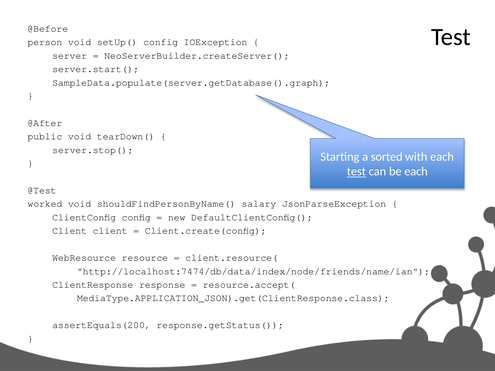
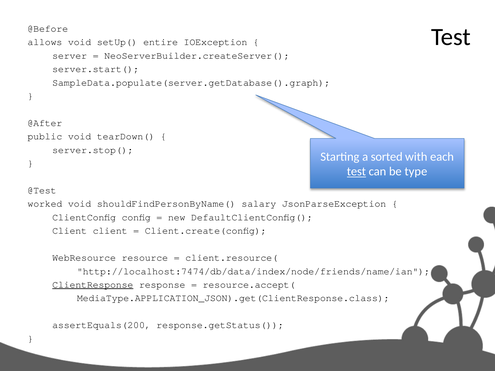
person: person -> allows
setUp( config: config -> entire
be each: each -> type
ClientResponse underline: none -> present
